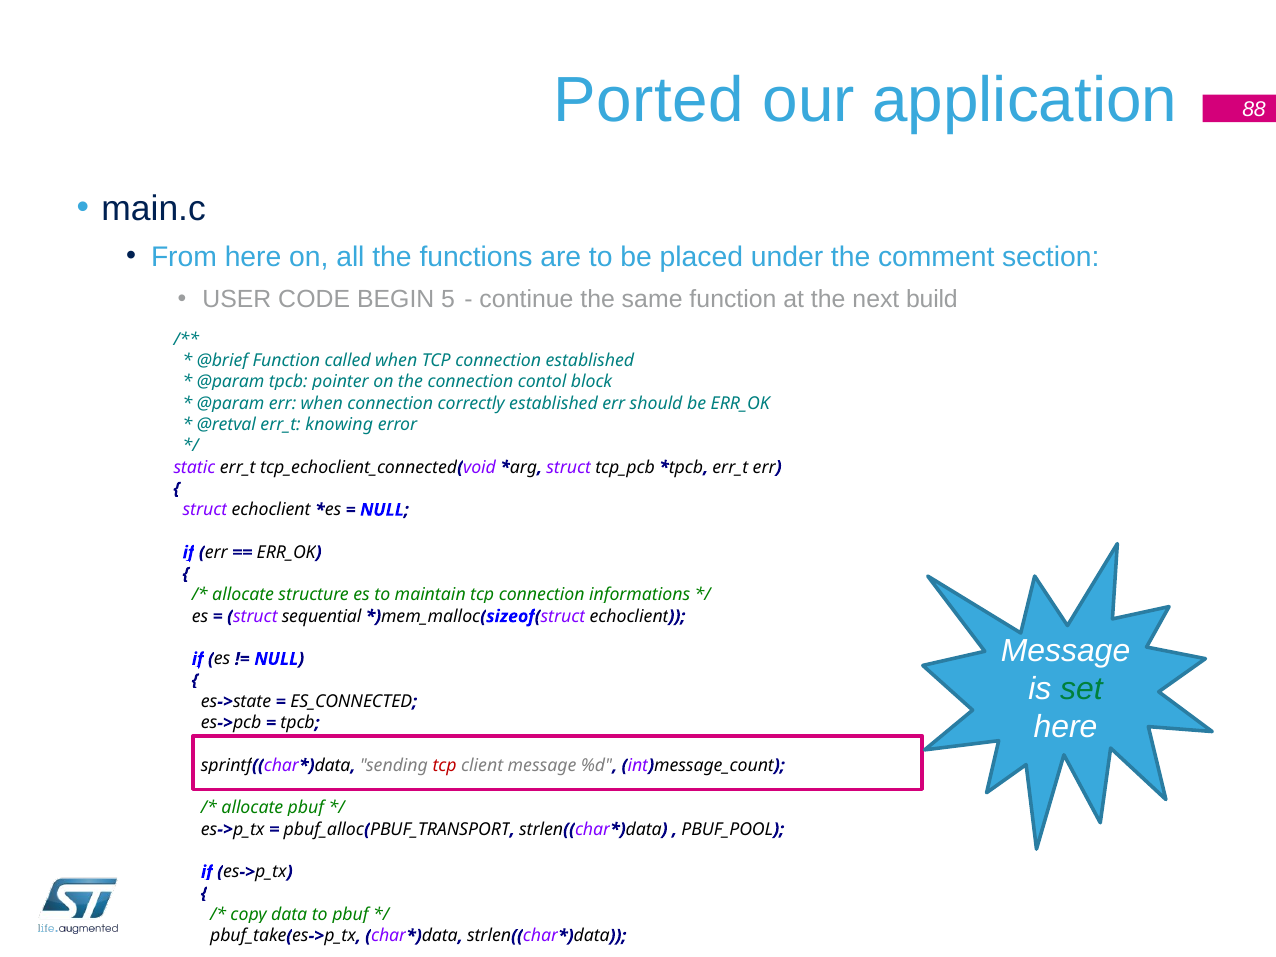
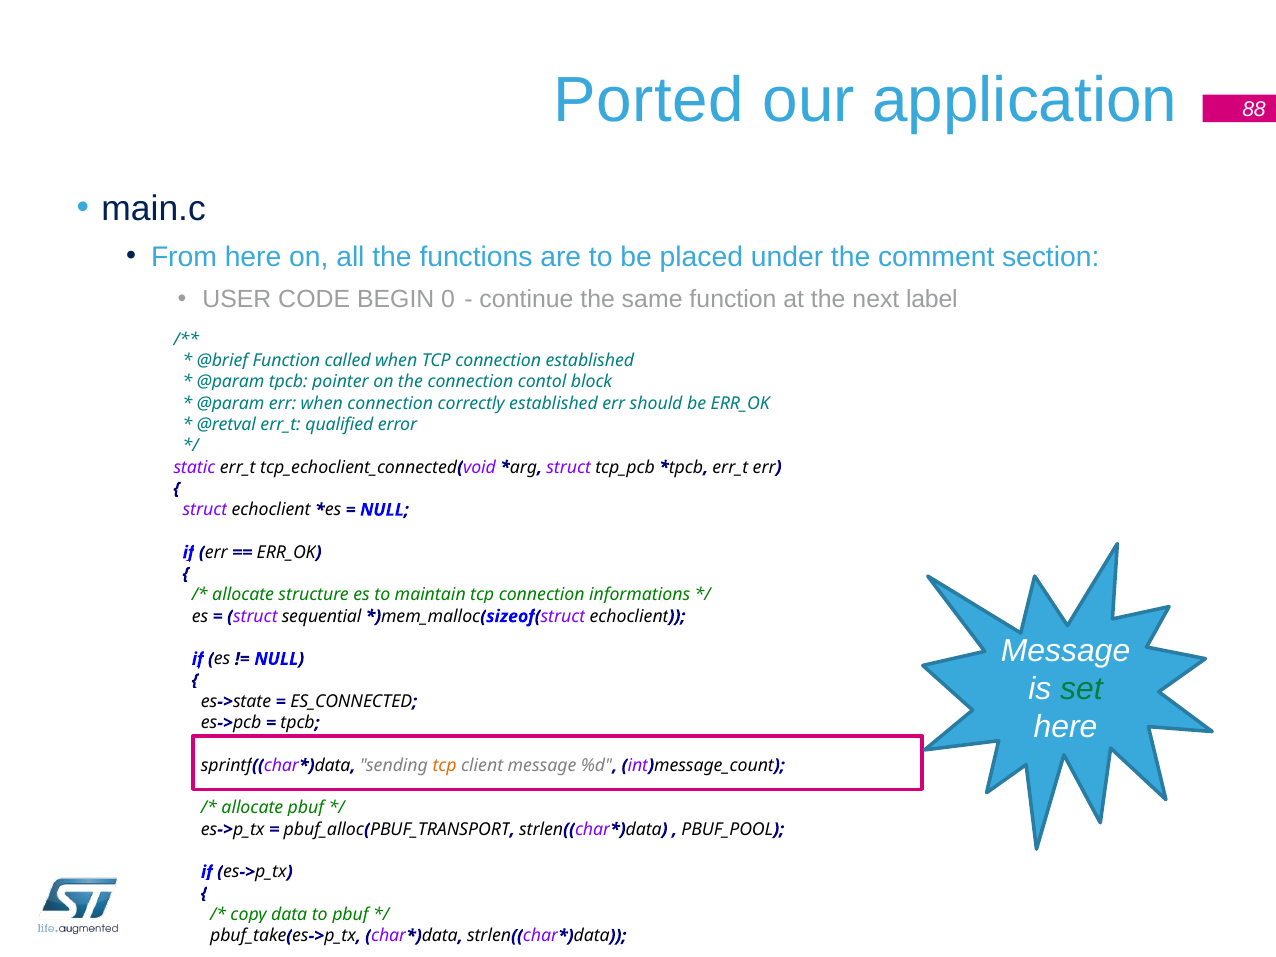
5: 5 -> 0
build: build -> label
knowing: knowing -> qualified
tcp at (445, 765) colour: red -> orange
